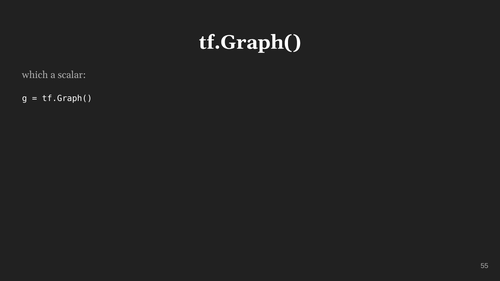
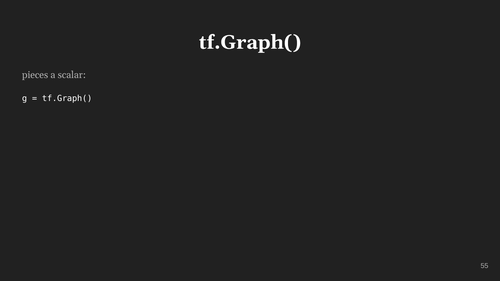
which: which -> pieces
